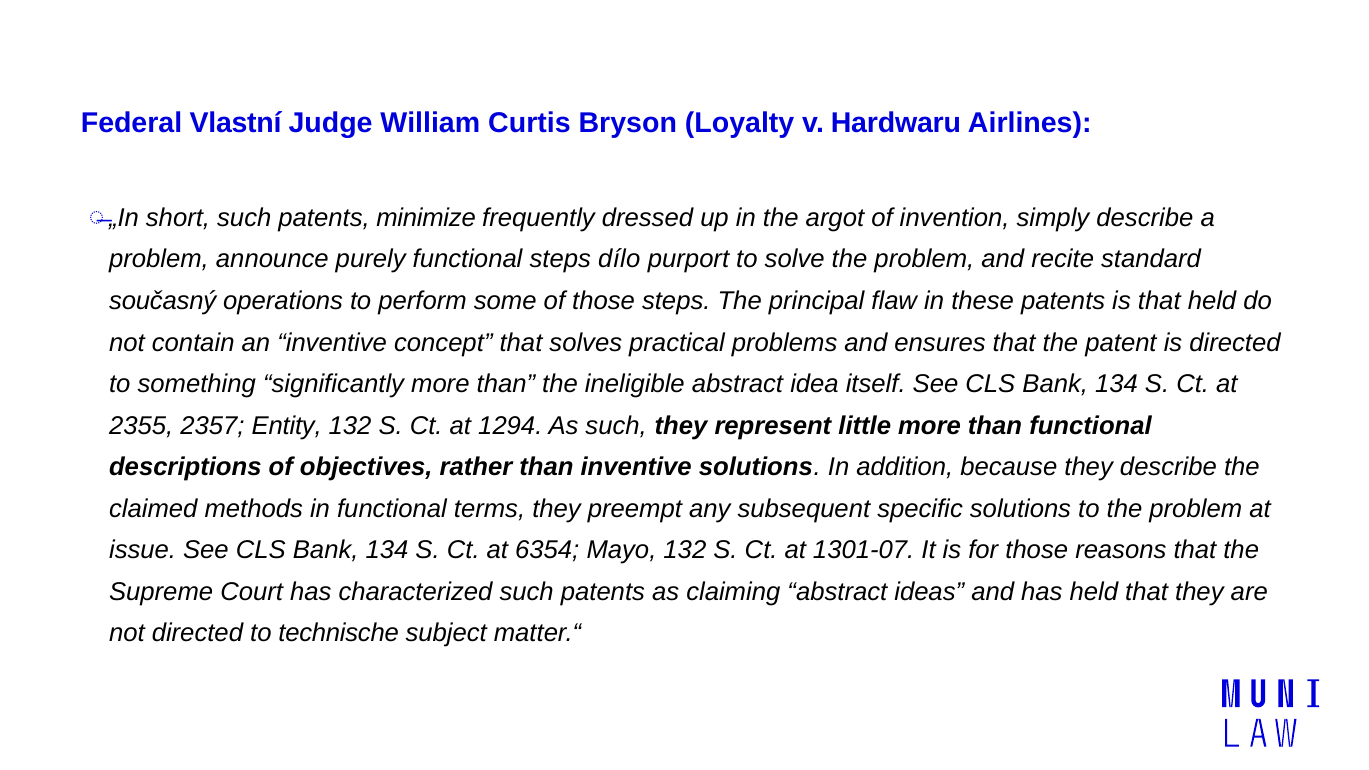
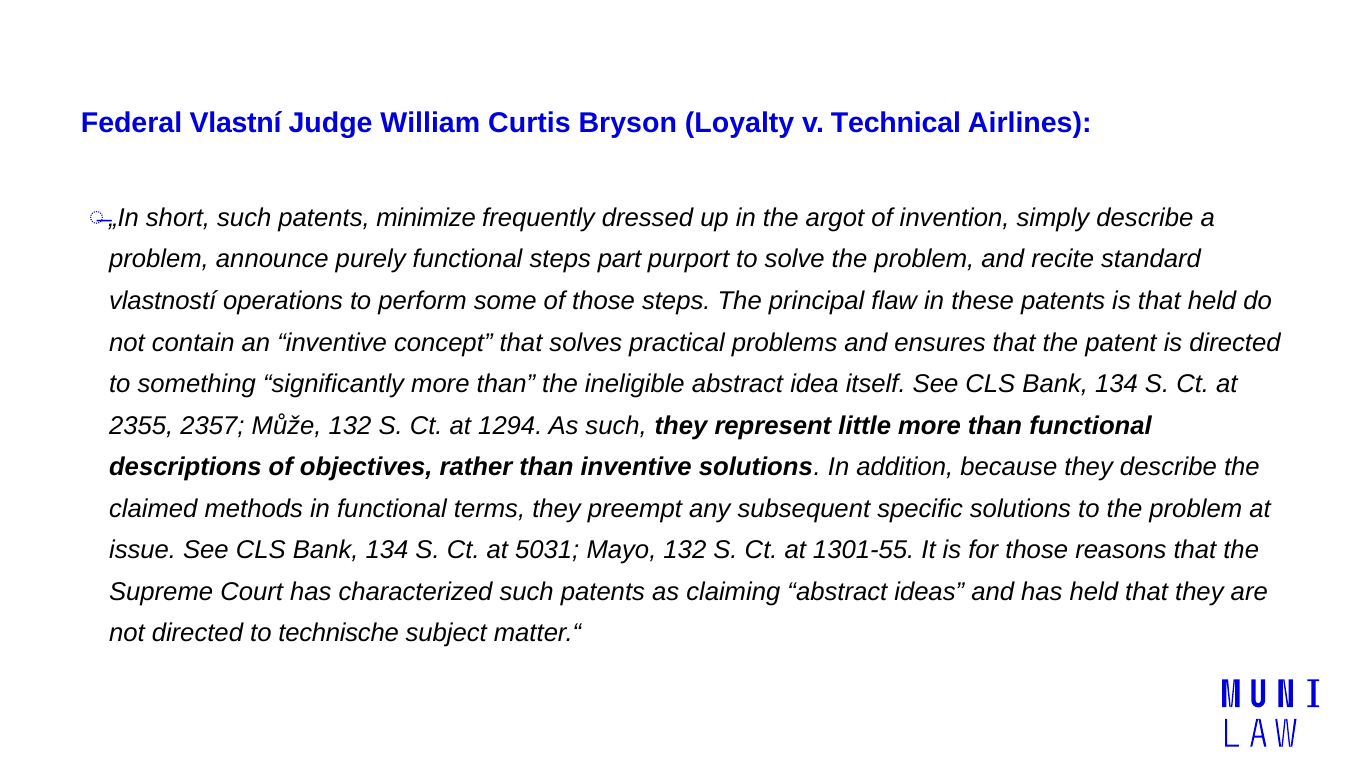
Hardwaru: Hardwaru -> Technical
dílo: dílo -> part
současný: současný -> vlastností
Entity: Entity -> Může
6354: 6354 -> 5031
1301-07: 1301-07 -> 1301-55
